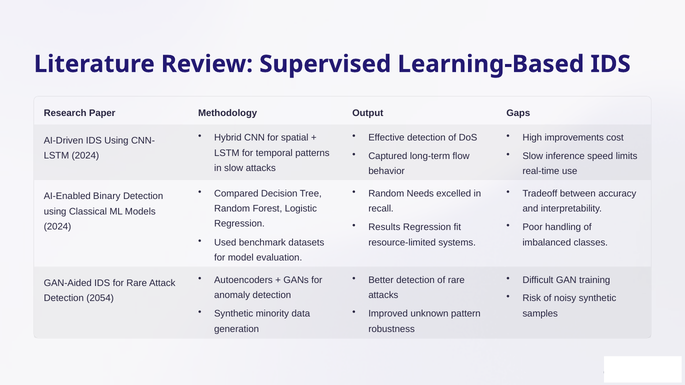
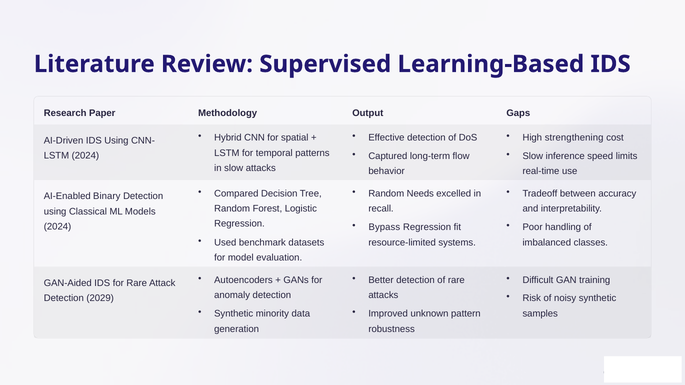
improvements: improvements -> strengthening
Results: Results -> Bypass
2054: 2054 -> 2029
